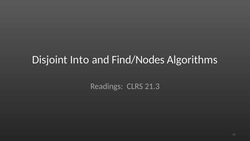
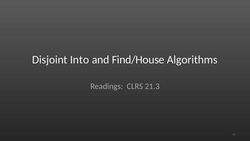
Find/Nodes: Find/Nodes -> Find/House
